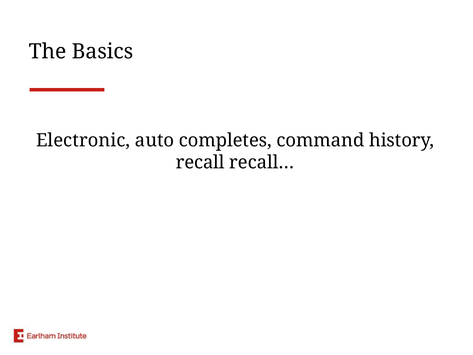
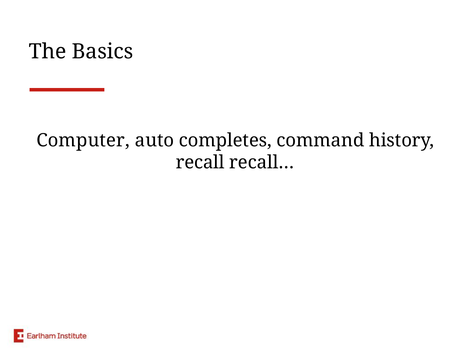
Electronic: Electronic -> Computer
